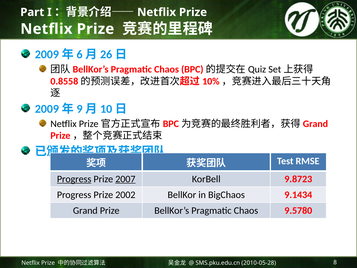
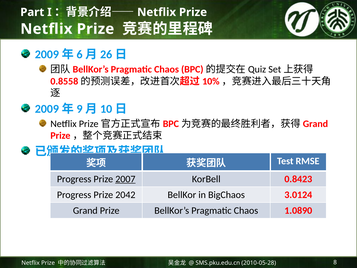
Progress at (74, 179) underline: present -> none
9.8723: 9.8723 -> 0.8423
2002: 2002 -> 2042
9.1434: 9.1434 -> 3.0124
9.5780: 9.5780 -> 1.0890
